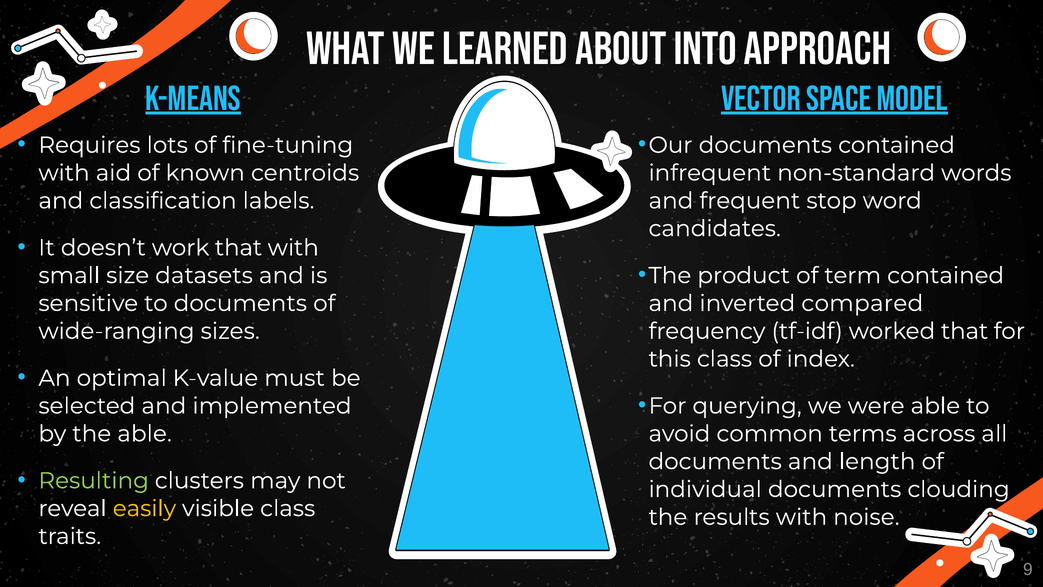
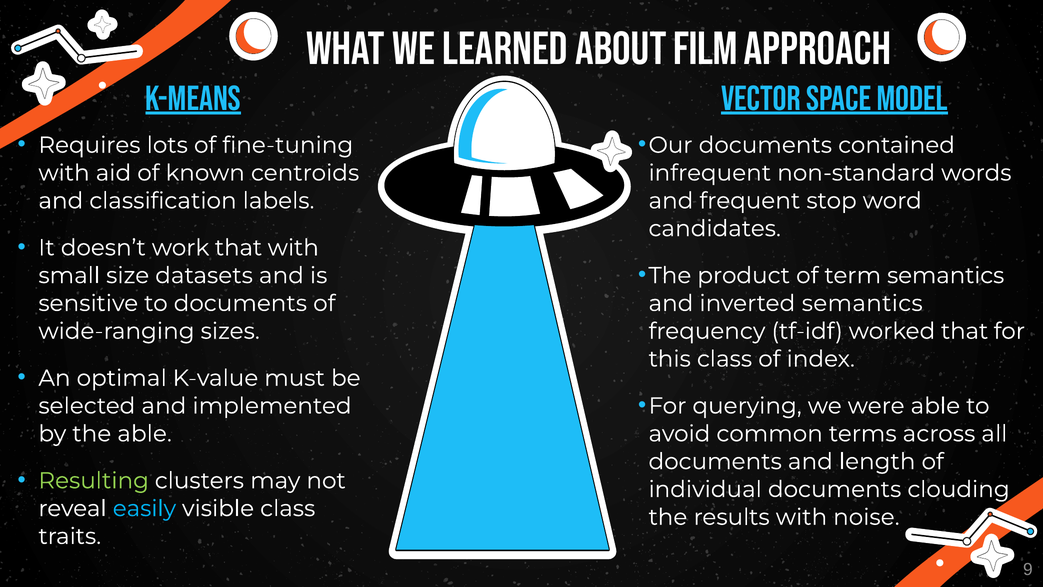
into: into -> film
term contained: contained -> semantics
inverted compared: compared -> semantics
easily colour: yellow -> light blue
